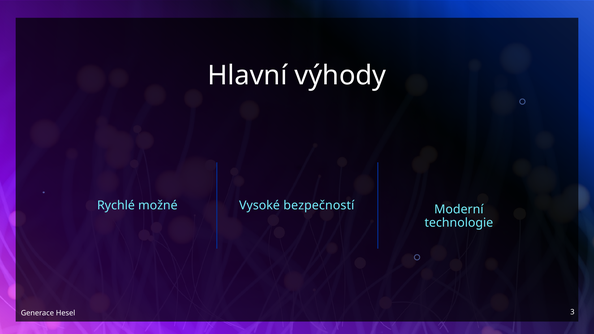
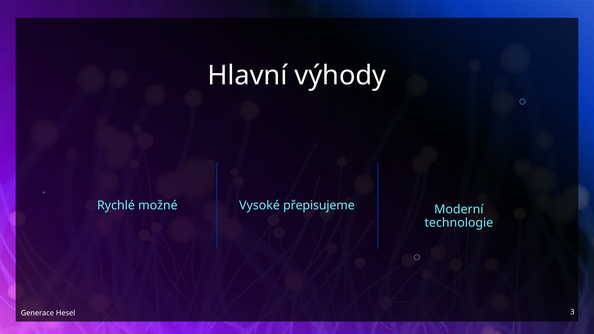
bezpečností: bezpečností -> přepisujeme
